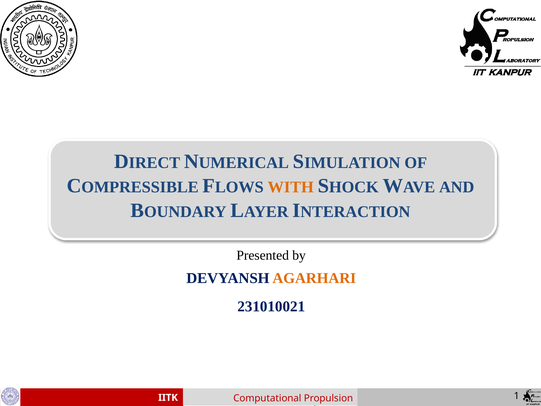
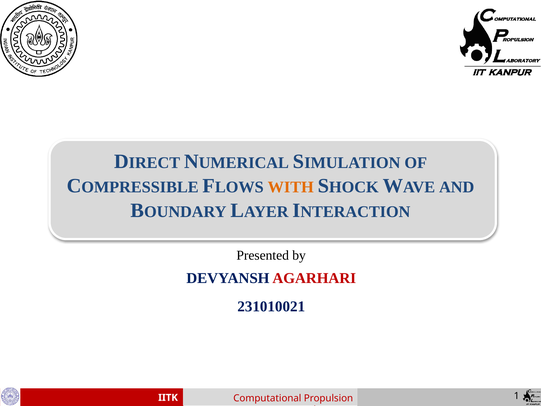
AGARHARI colour: orange -> red
